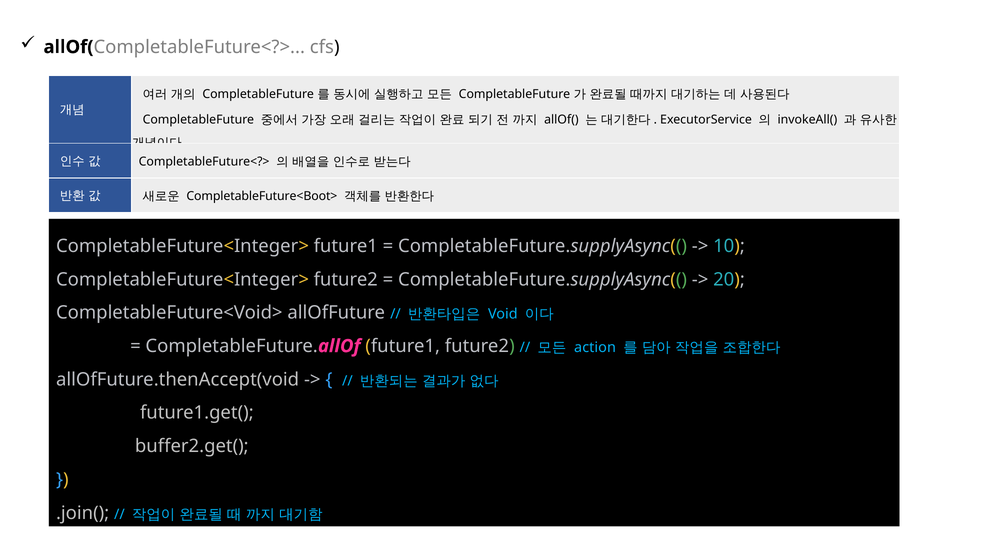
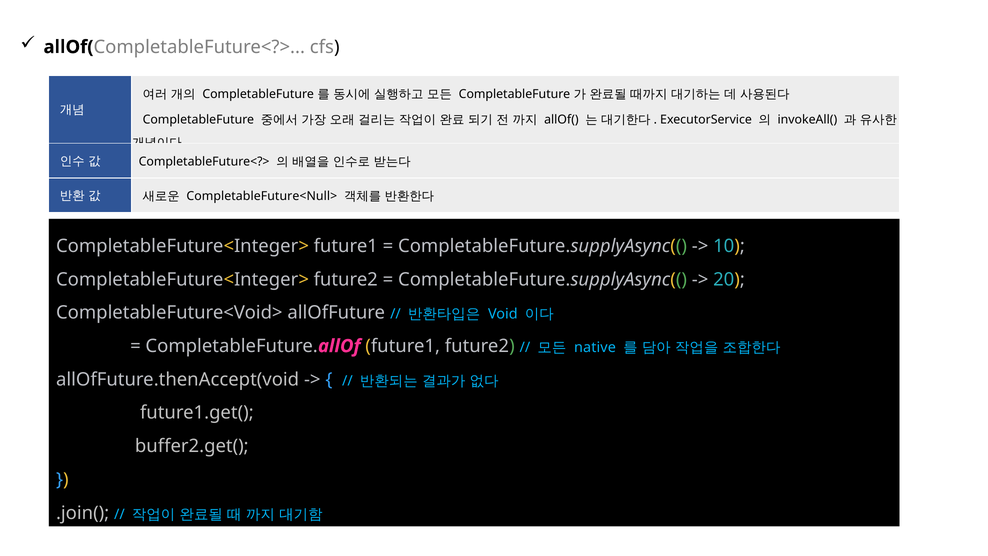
CompletableFuture<Boot>: CompletableFuture<Boot> -> CompletableFuture<Null>
action: action -> native
